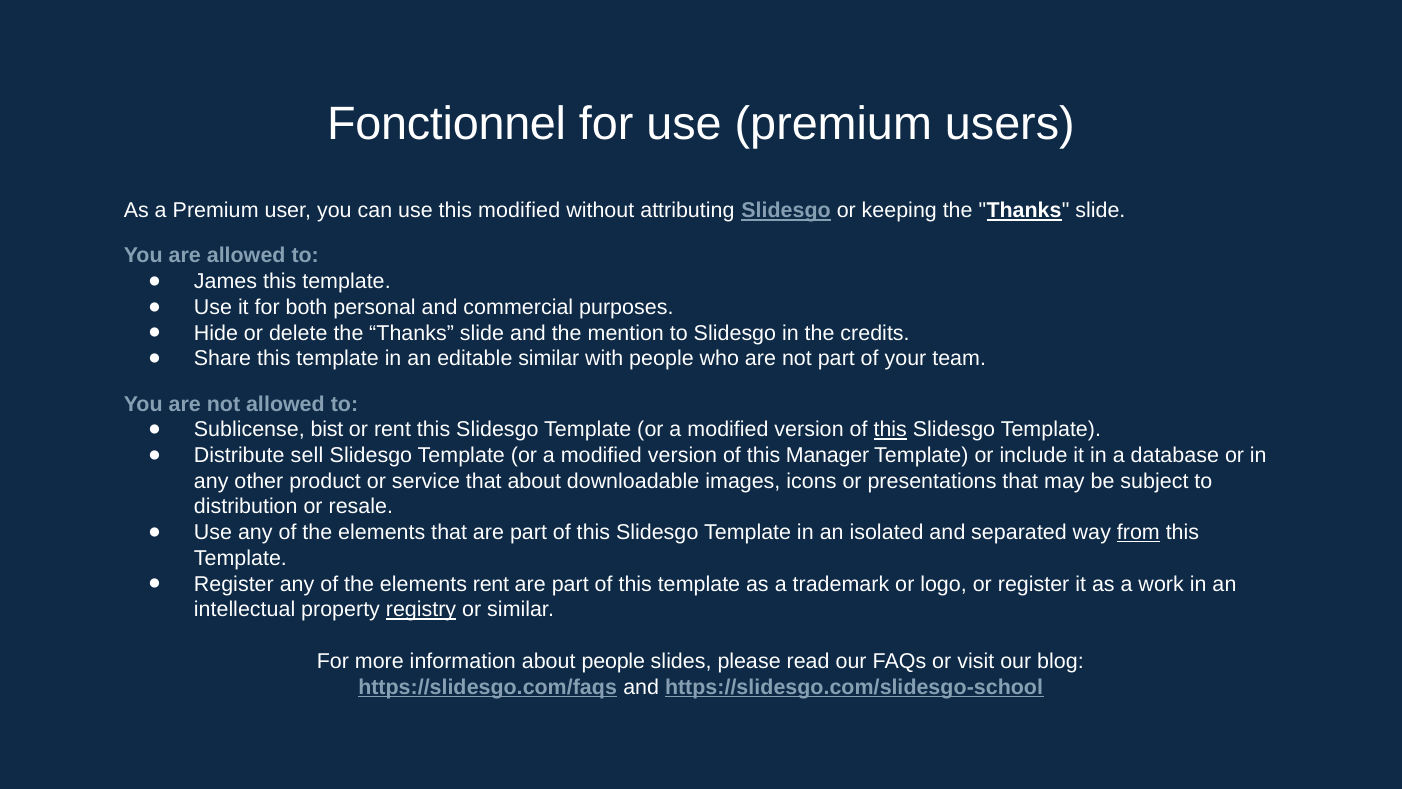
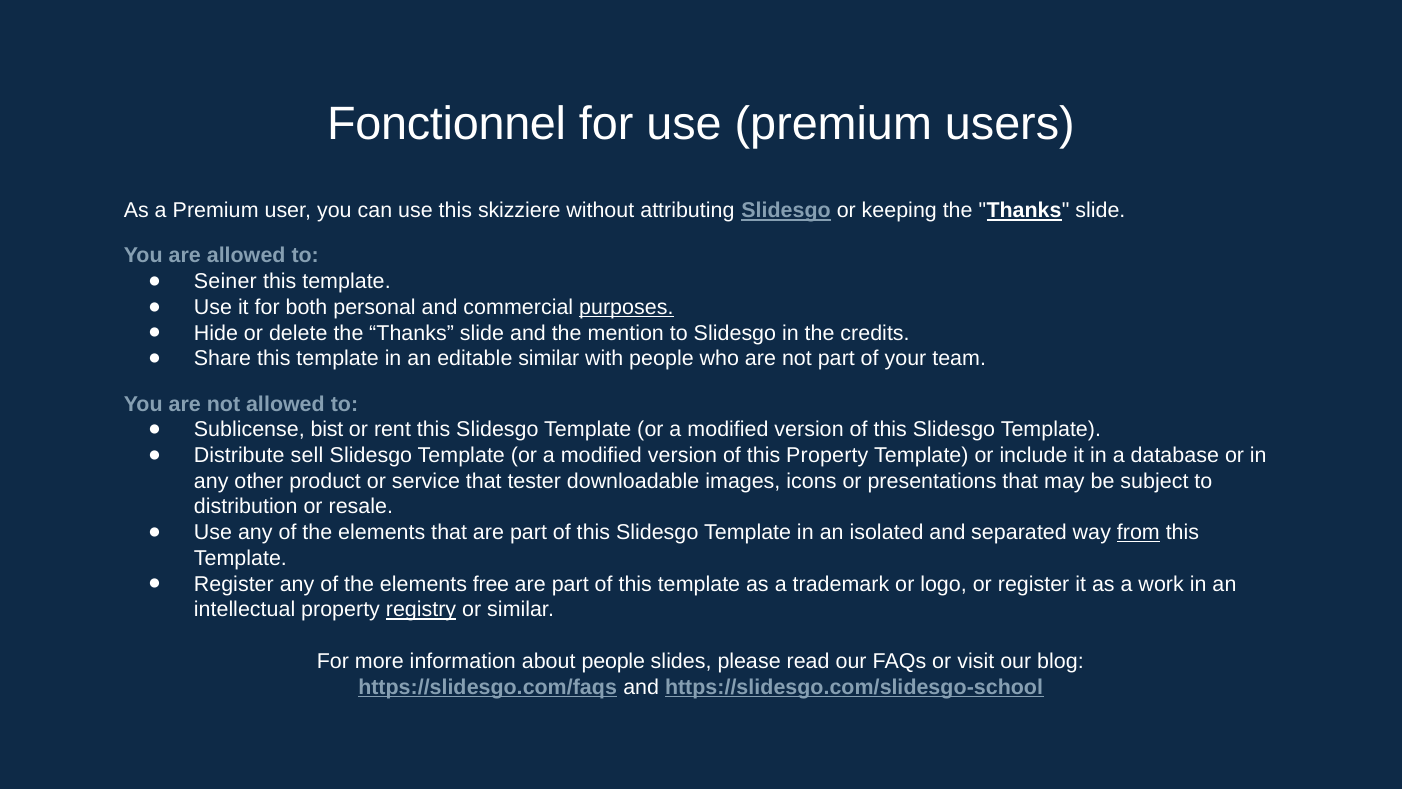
this modified: modified -> skizziere
James: James -> Seiner
purposes underline: none -> present
this at (890, 429) underline: present -> none
this Manager: Manager -> Property
that about: about -> tester
elements rent: rent -> free
